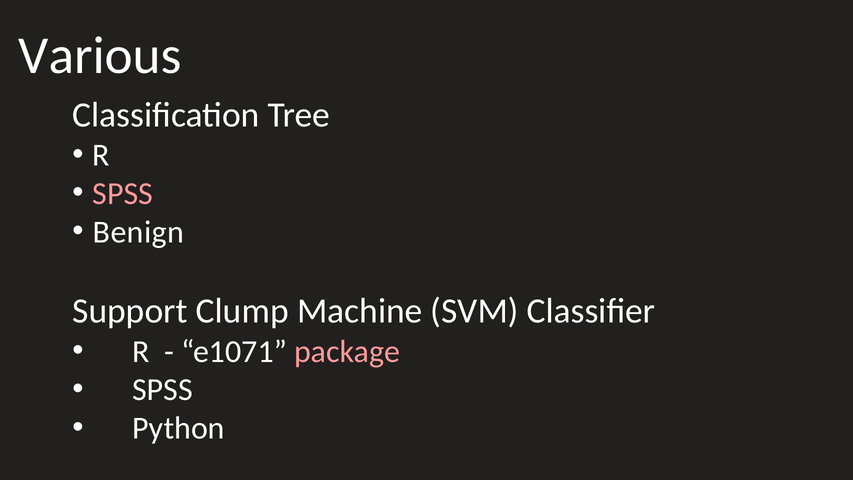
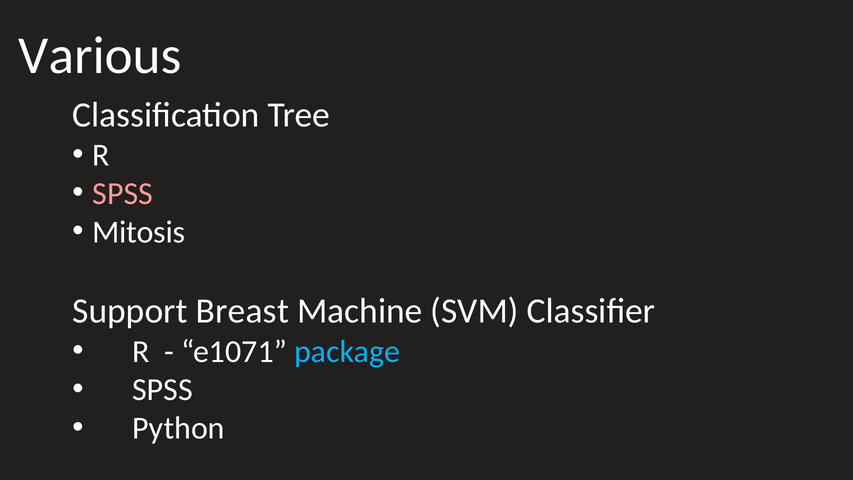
Benign: Benign -> Mitosis
Clump: Clump -> Breast
package colour: pink -> light blue
